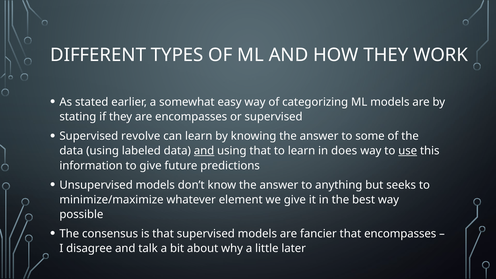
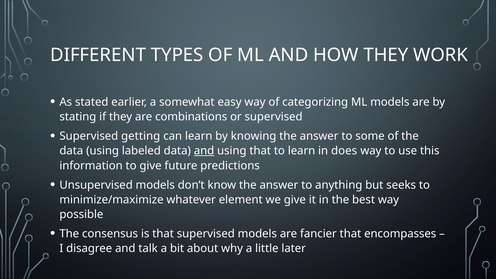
are encompasses: encompasses -> combinations
revolve: revolve -> getting
use underline: present -> none
